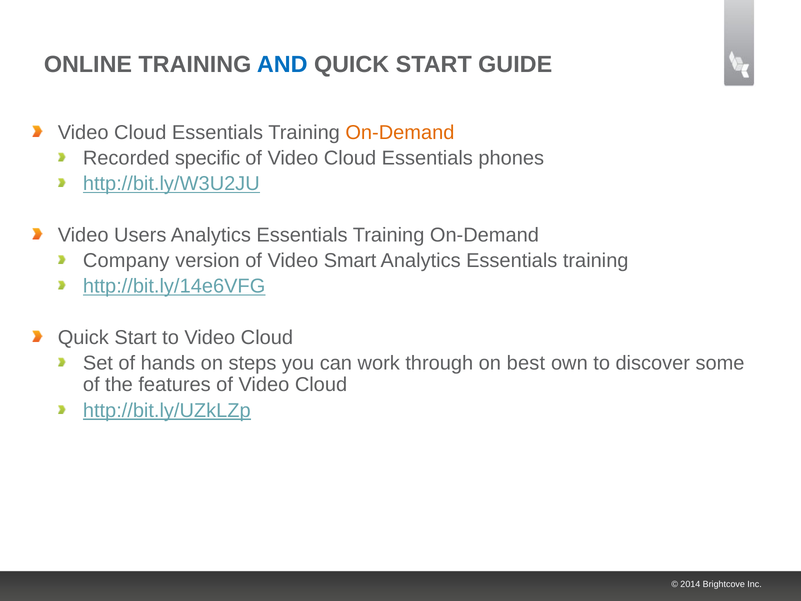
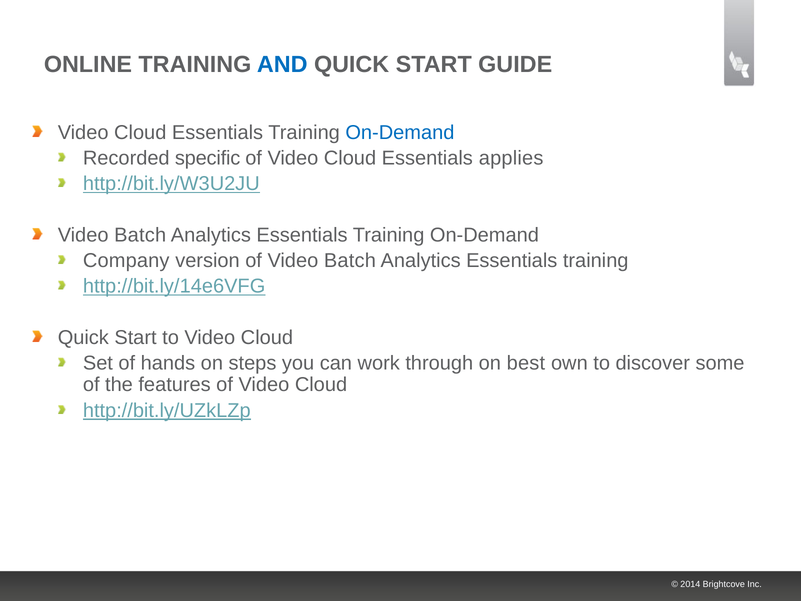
On-Demand at (400, 132) colour: orange -> blue
phones: phones -> applies
Users at (140, 235): Users -> Batch
of Video Smart: Smart -> Batch
